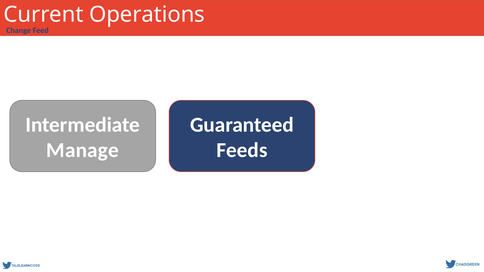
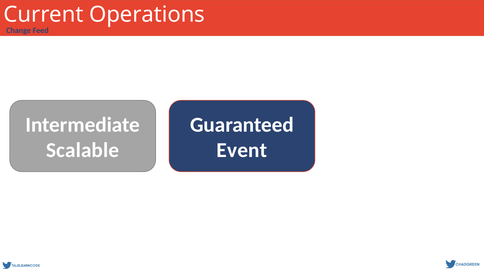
Manage: Manage -> Scalable
Feeds: Feeds -> Event
